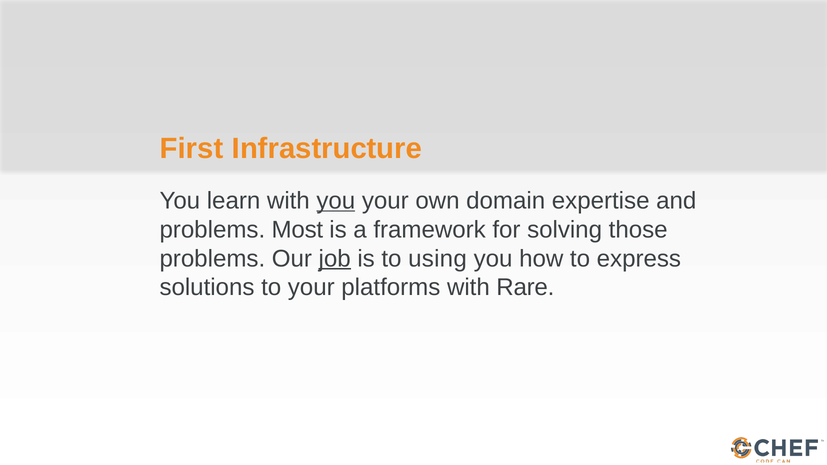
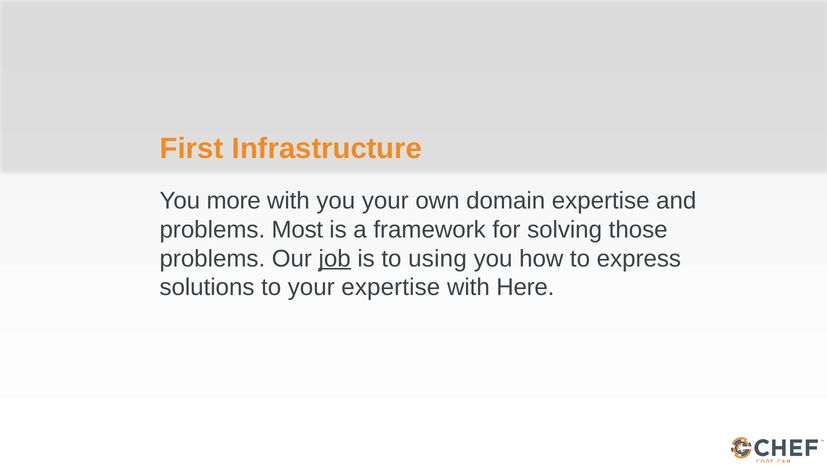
learn: learn -> more
you at (336, 201) underline: present -> none
your platforms: platforms -> expertise
Rare: Rare -> Here
